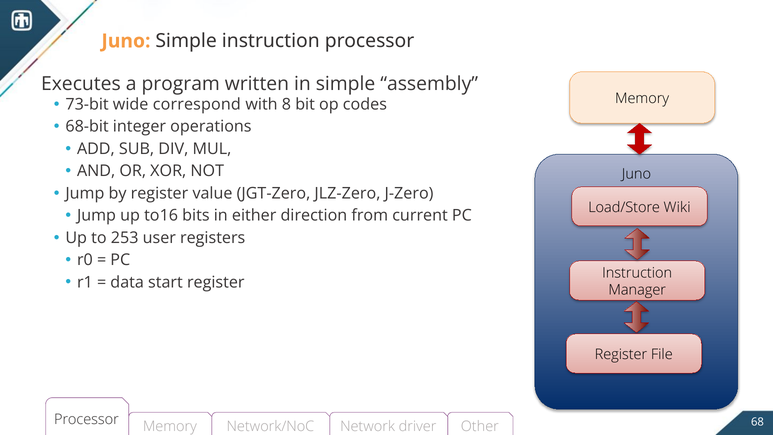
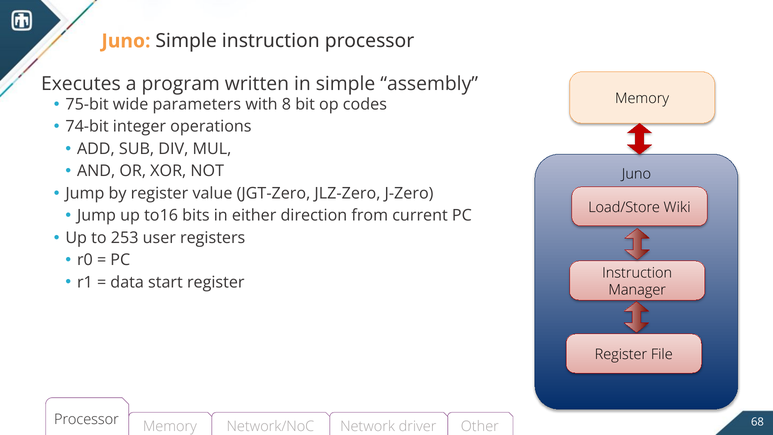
73-bit: 73-bit -> 75-bit
correspond: correspond -> parameters
68-bit: 68-bit -> 74-bit
